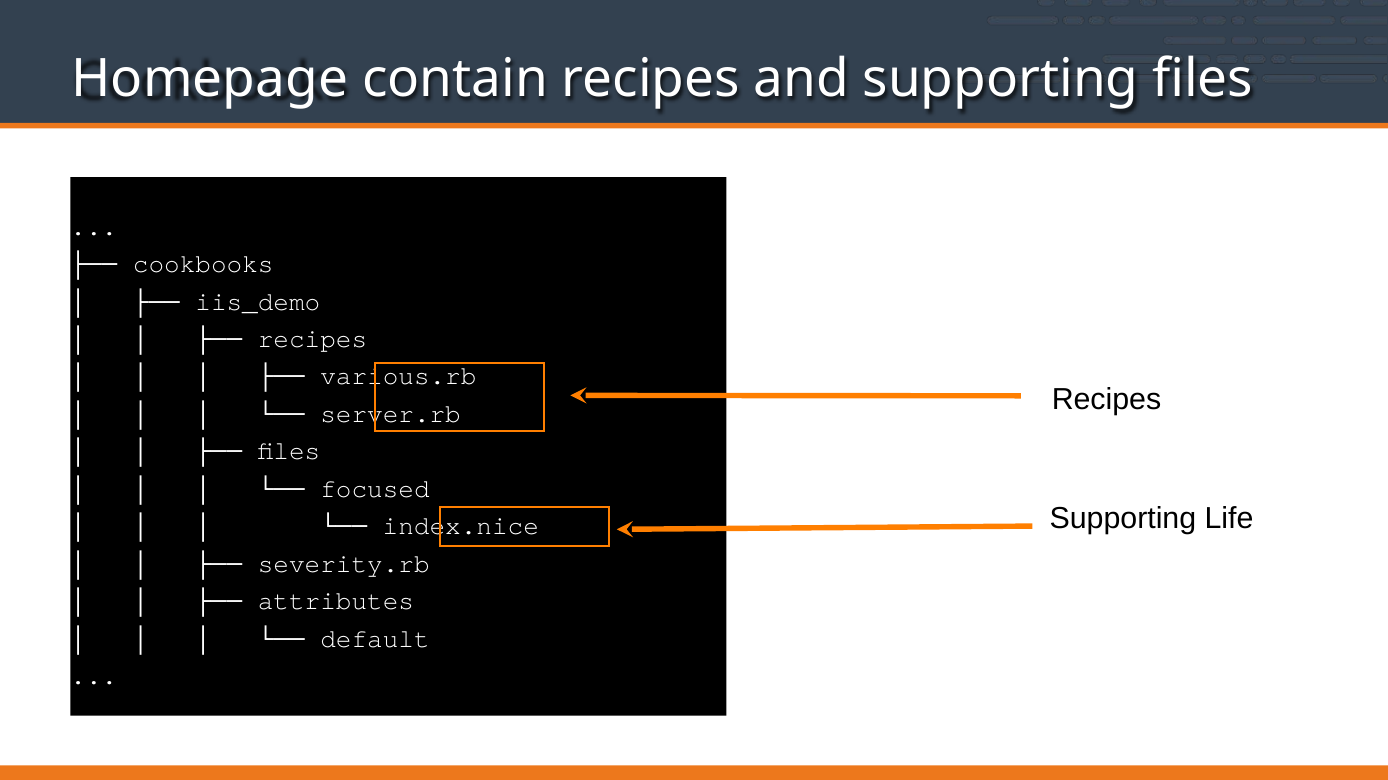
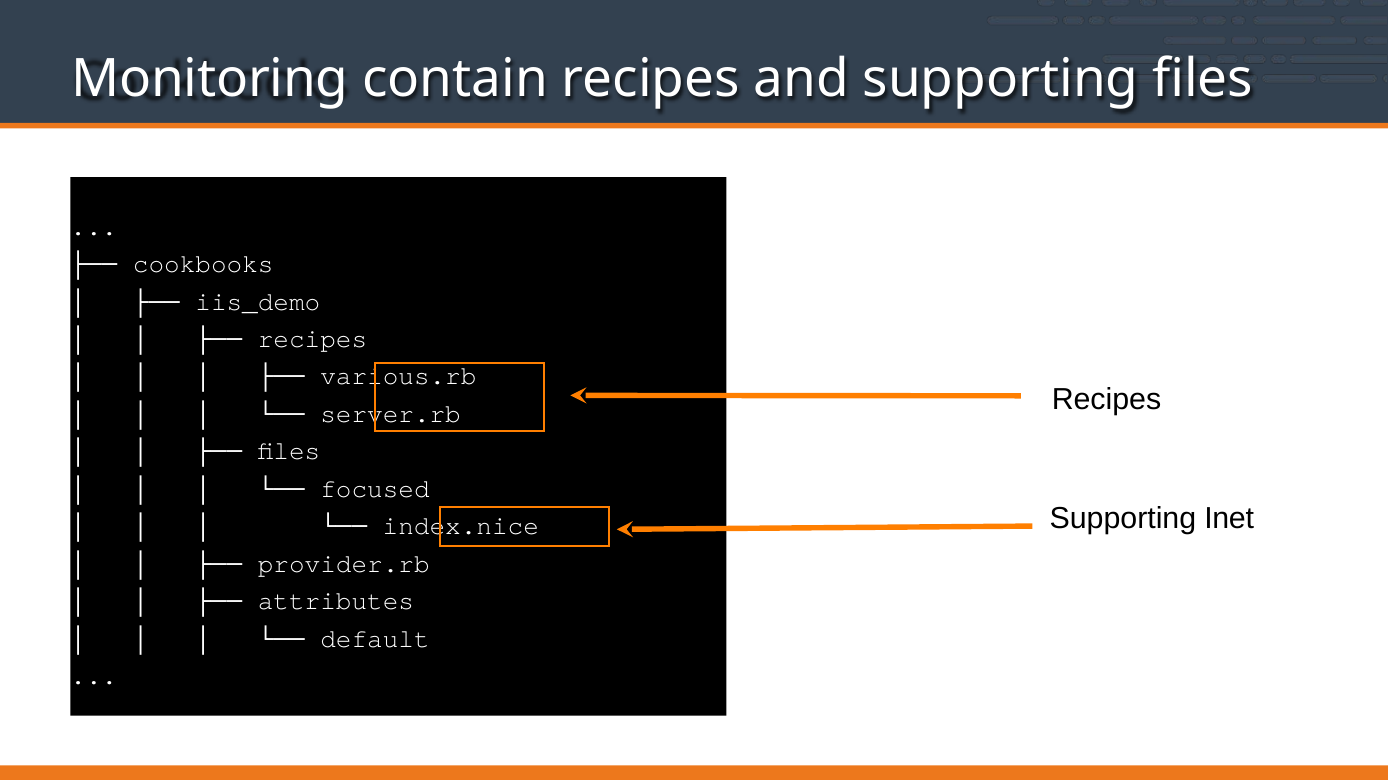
Homepage: Homepage -> Monitoring
Life: Life -> Inet
severity.rb: severity.rb -> provider.rb
